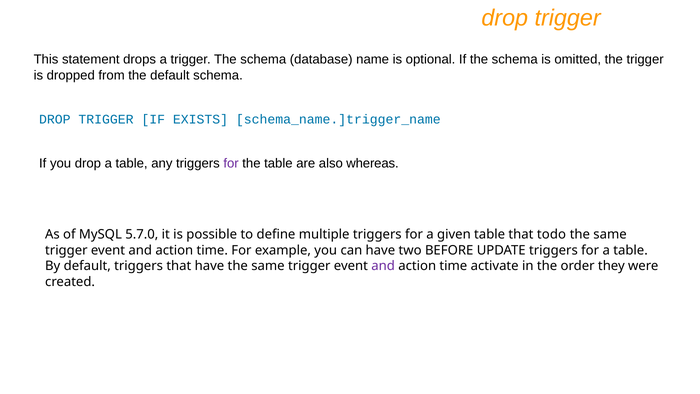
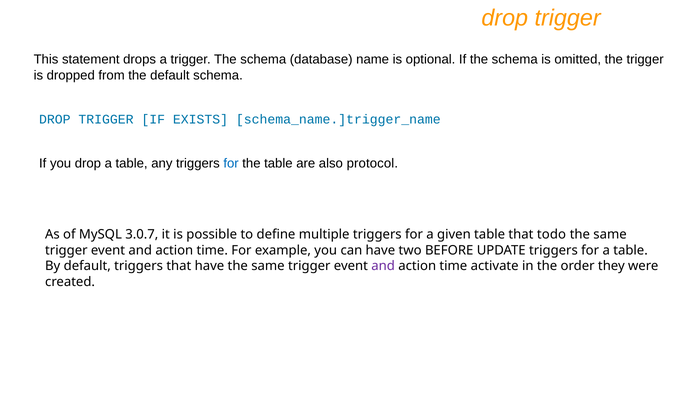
for at (231, 163) colour: purple -> blue
whereas: whereas -> protocol
5.7.0: 5.7.0 -> 3.0.7
